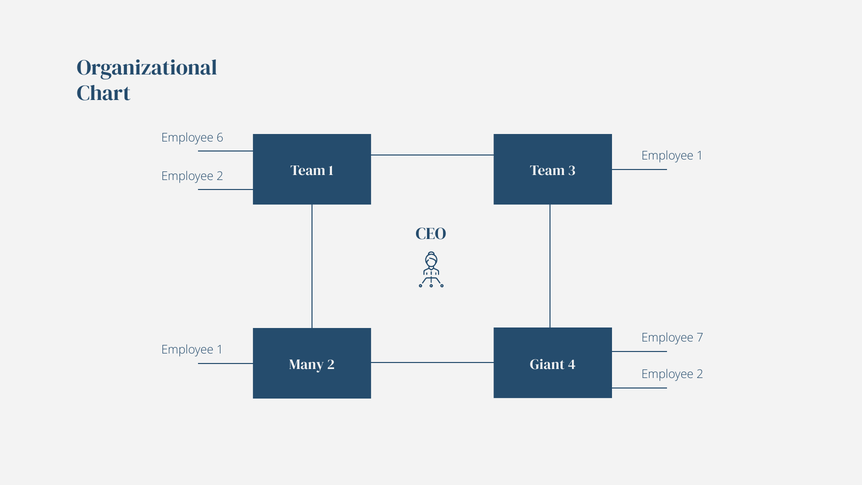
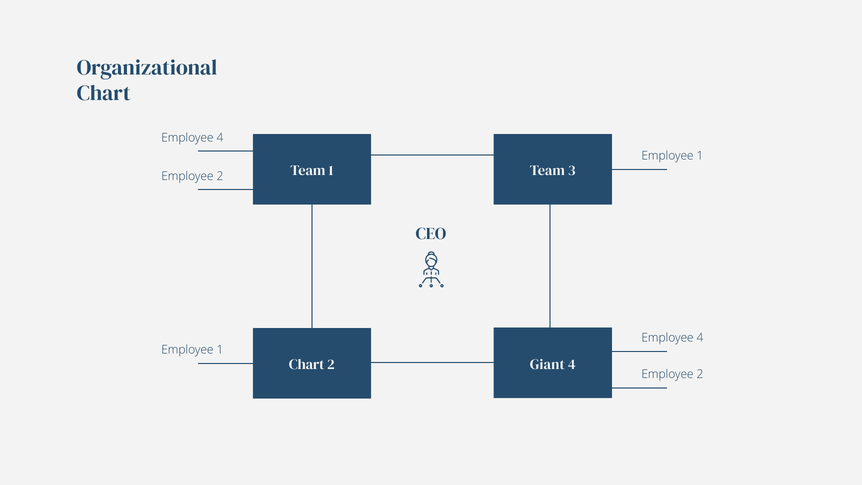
6 at (220, 138): 6 -> 4
7 at (700, 338): 7 -> 4
Many at (307, 364): Many -> Chart
